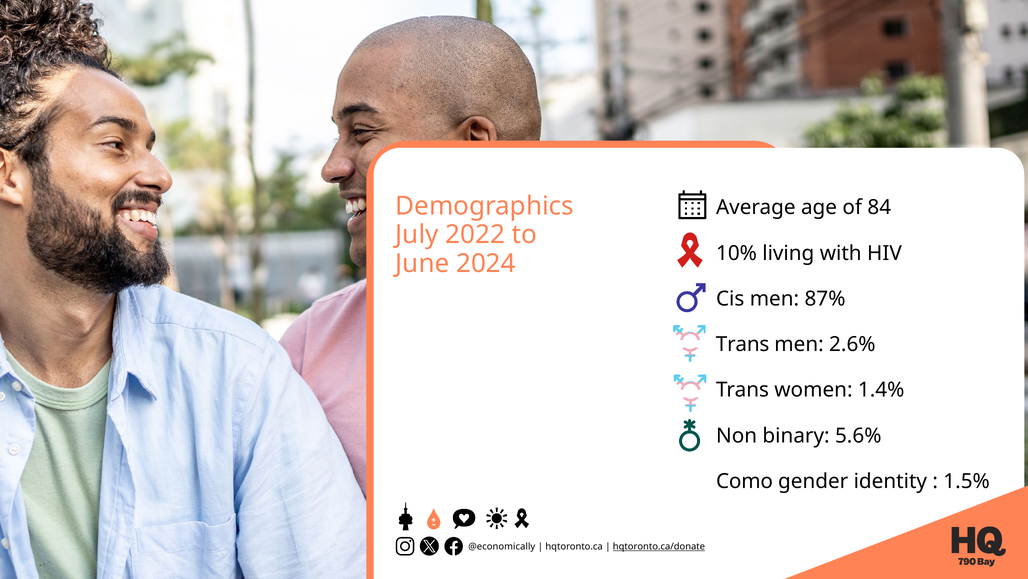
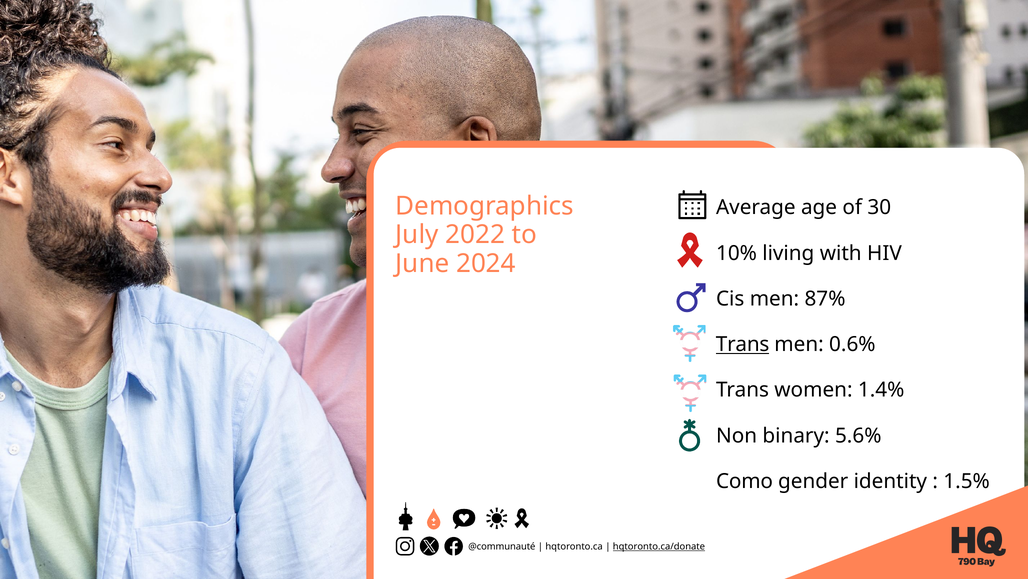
84: 84 -> 30
Trans at (743, 344) underline: none -> present
2.6%: 2.6% -> 0.6%
@economically: @economically -> @communauté
